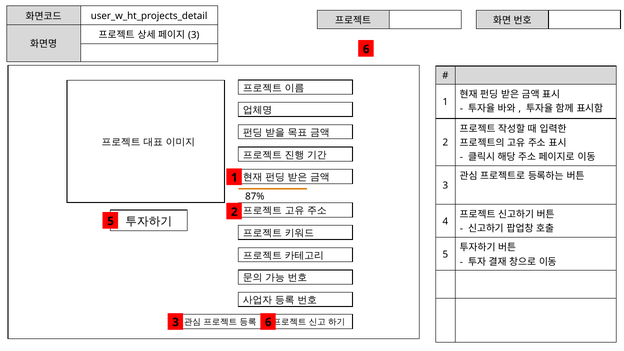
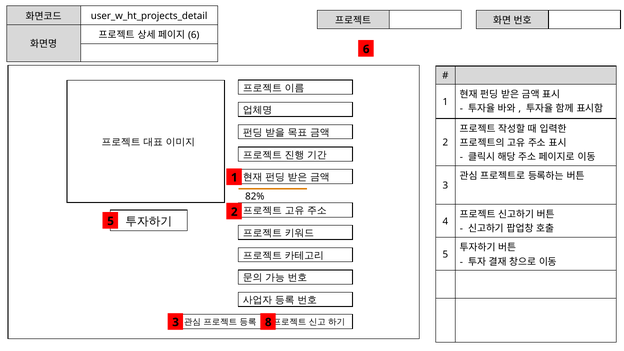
3 at (194, 35): 3 -> 6
87%: 87% -> 82%
3 6: 6 -> 8
